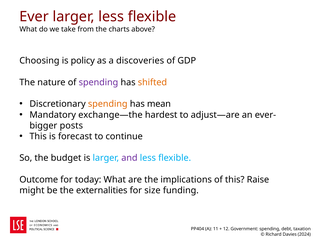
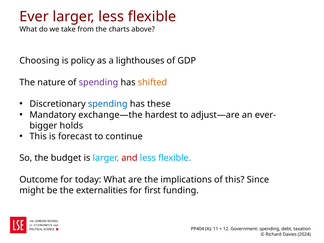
discoveries: discoveries -> lighthouses
spending at (108, 104) colour: orange -> blue
mean: mean -> these
posts: posts -> holds
and colour: purple -> red
Raise: Raise -> Since
size: size -> first
